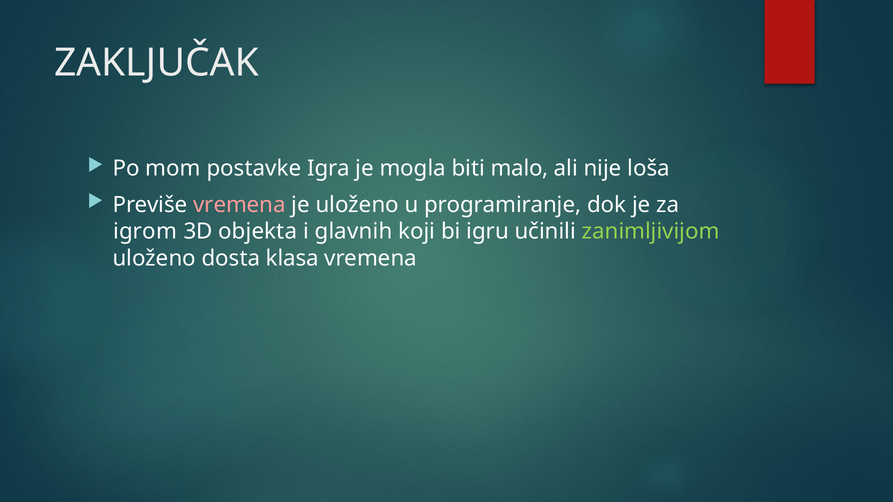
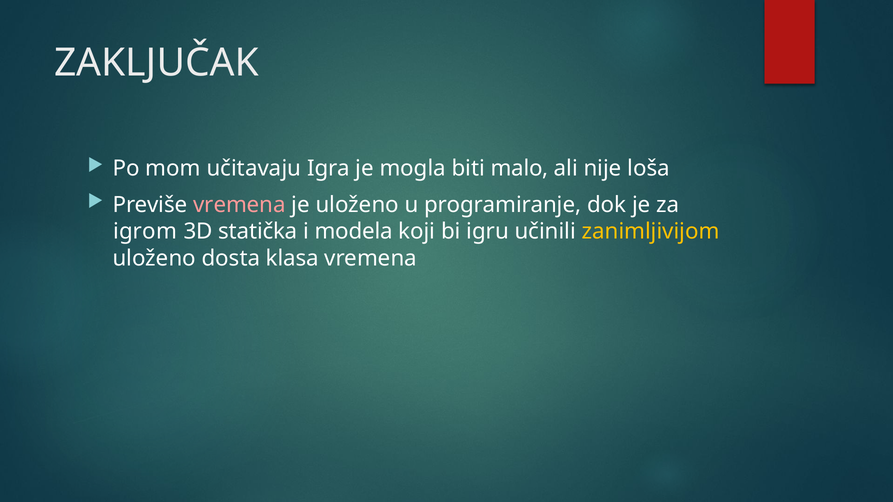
postavke: postavke -> učitavaju
objekta: objekta -> statička
glavnih: glavnih -> modela
zanimljivijom colour: light green -> yellow
